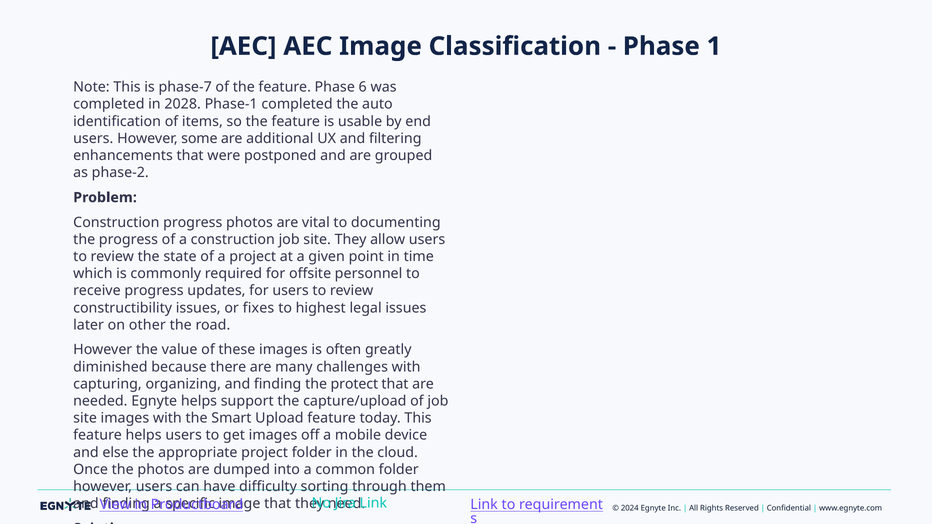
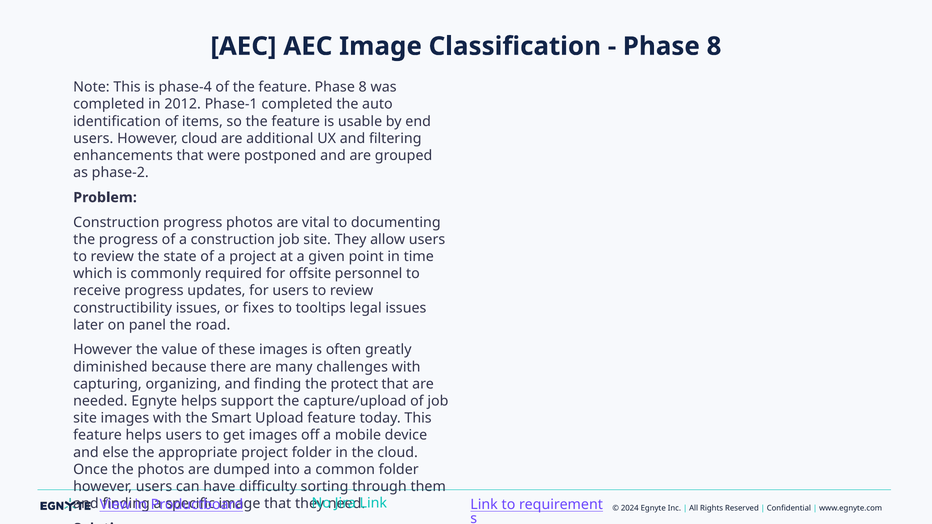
1 at (714, 46): 1 -> 8
phase-7: phase-7 -> phase-4
feature Phase 6: 6 -> 8
2028: 2028 -> 2012
However some: some -> cloud
highest: highest -> tooltips
other: other -> panel
